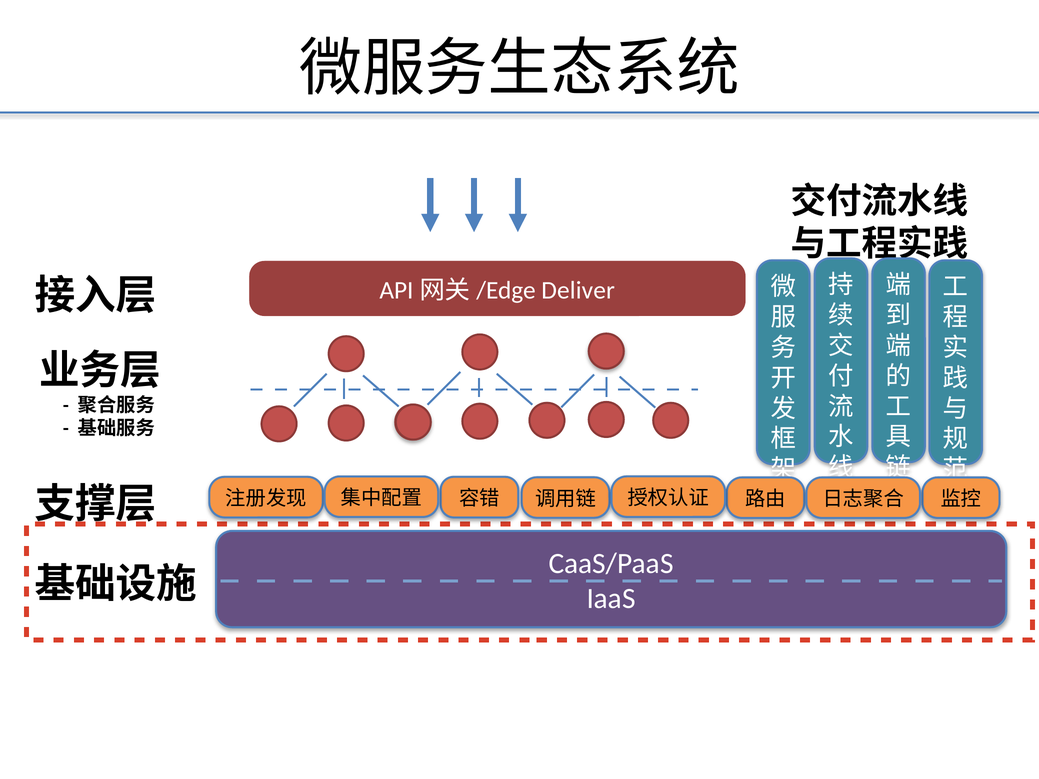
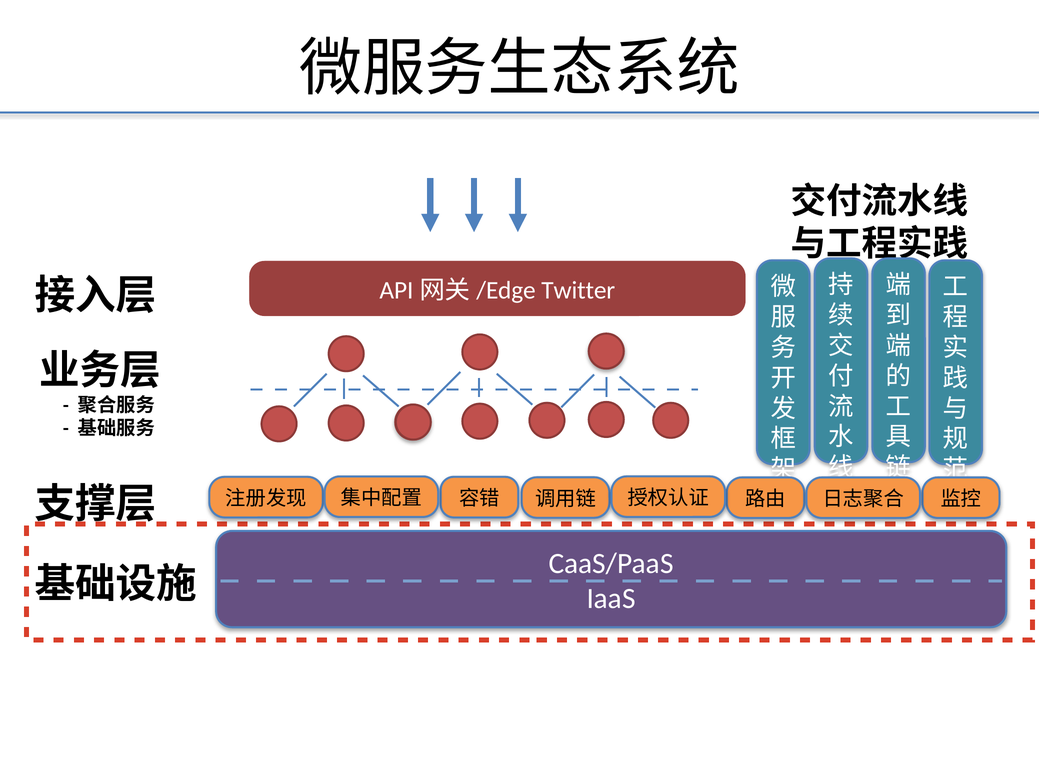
Deliver: Deliver -> Twitter
